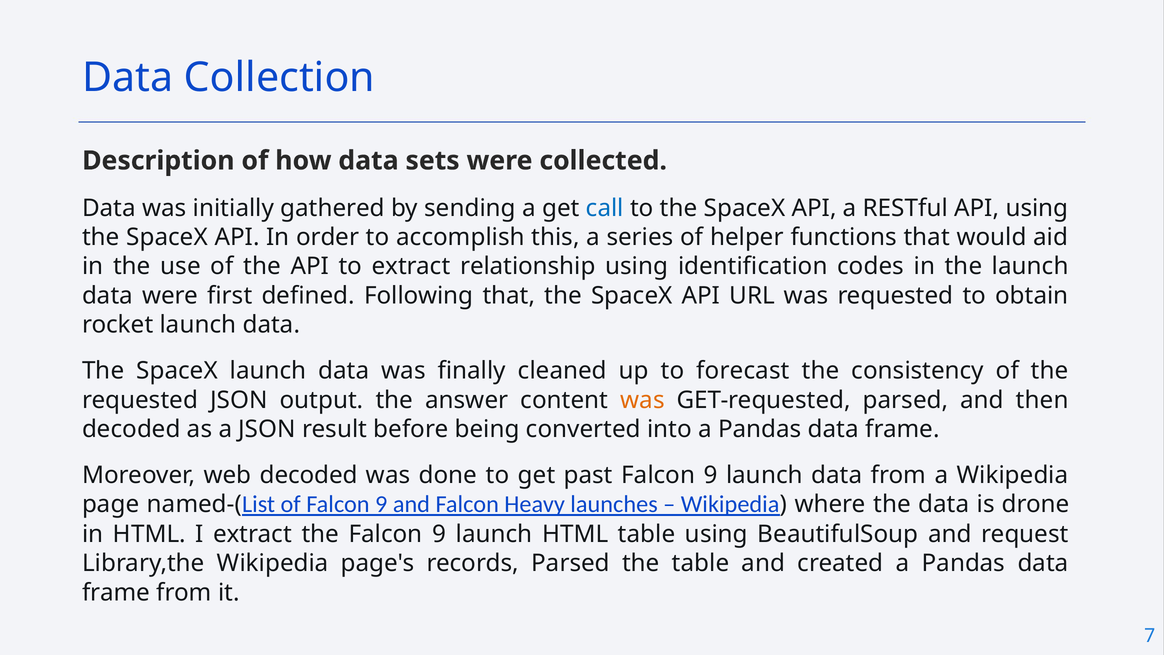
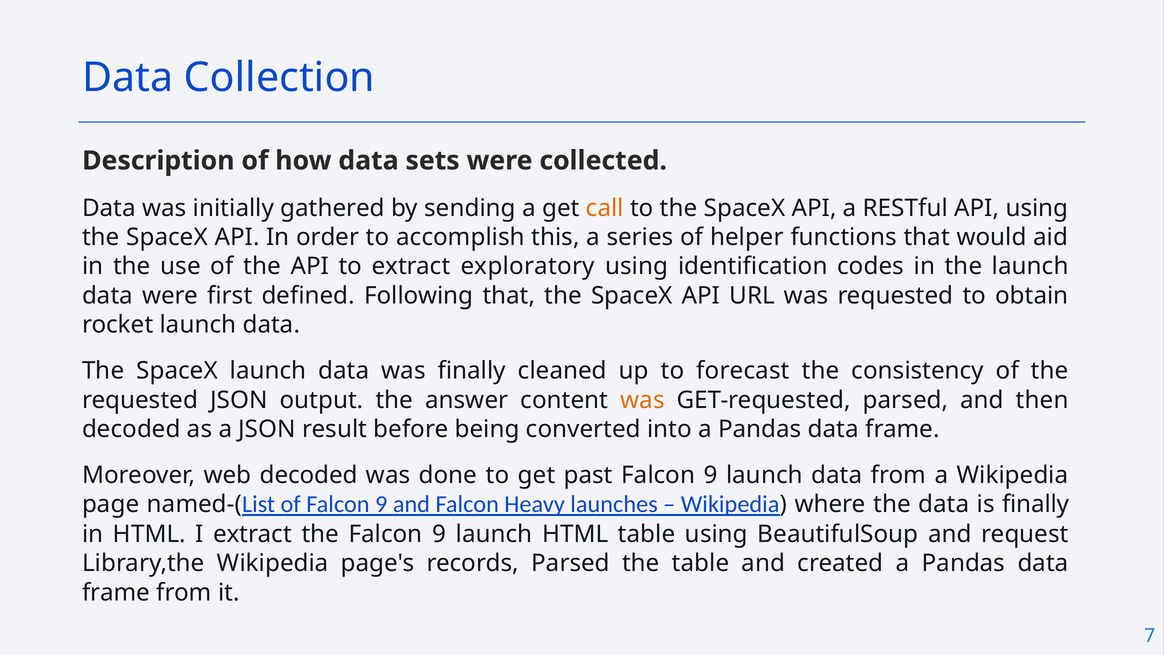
call colour: blue -> orange
relationship: relationship -> exploratory
is drone: drone -> finally
